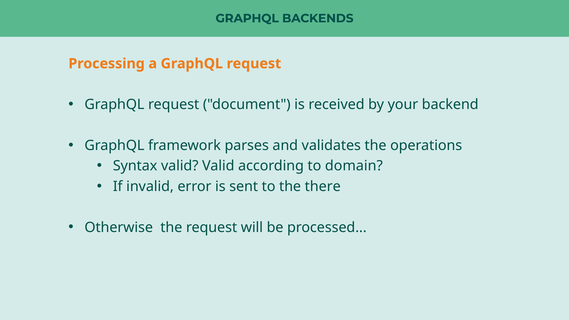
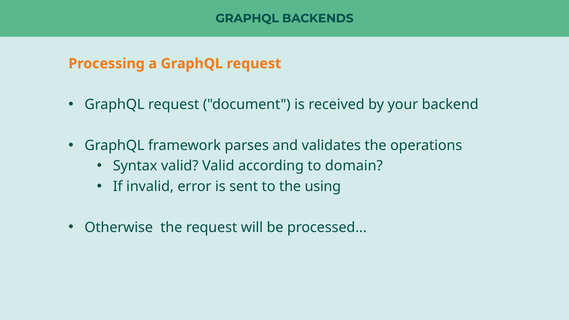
there: there -> using
